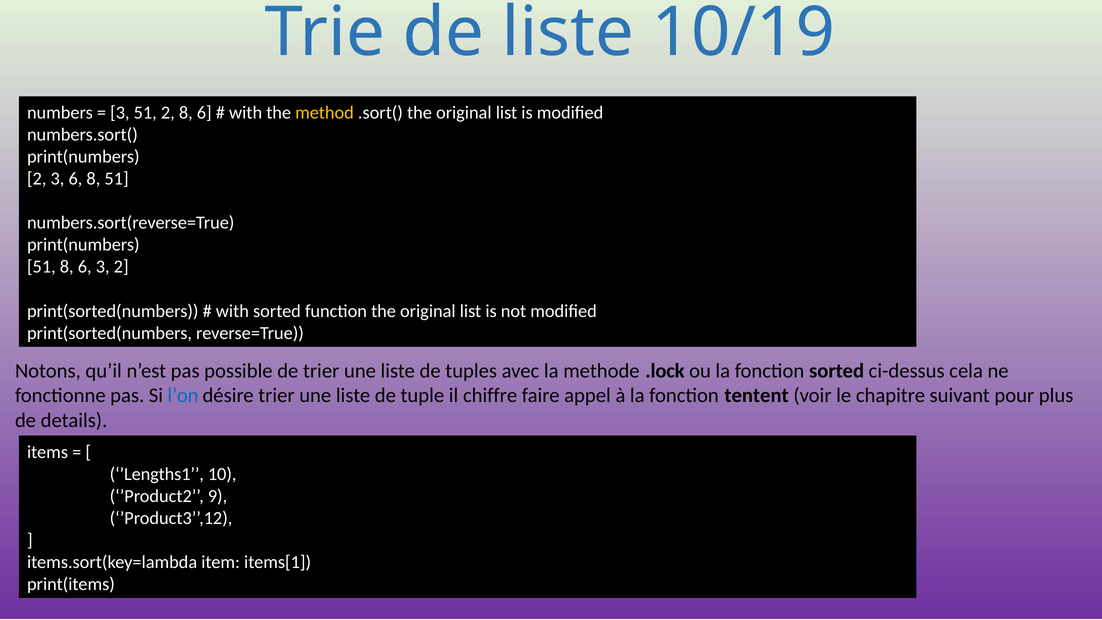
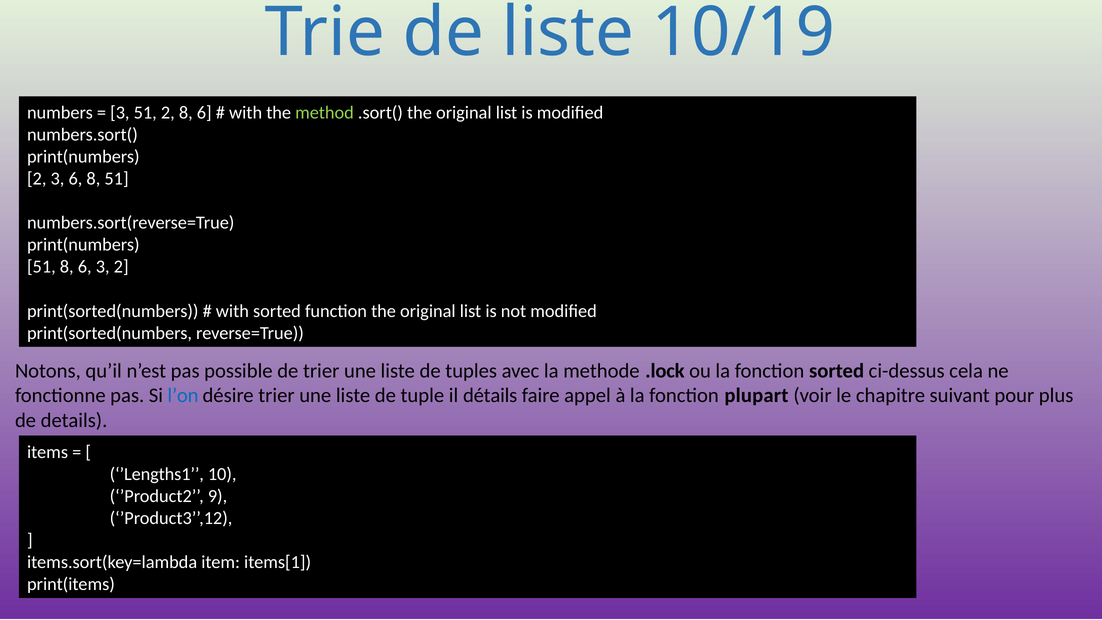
method colour: yellow -> light green
chiffre: chiffre -> détails
tentent: tentent -> plupart
